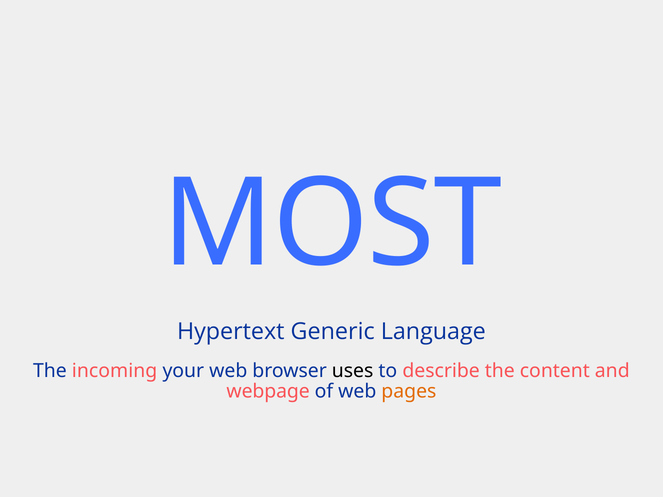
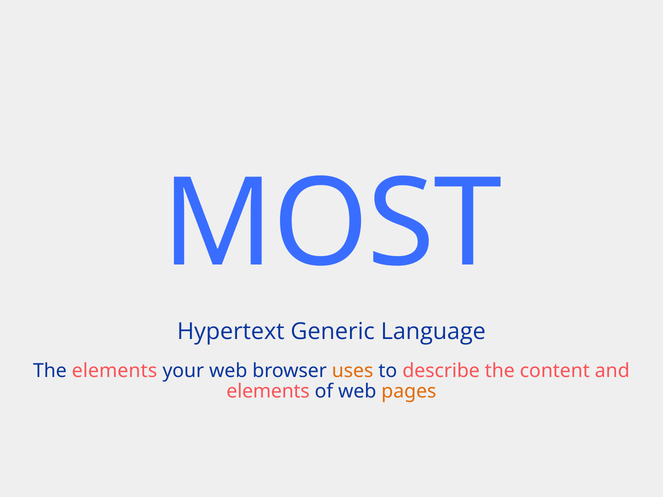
The incoming: incoming -> elements
uses colour: black -> orange
webpage at (268, 392): webpage -> elements
